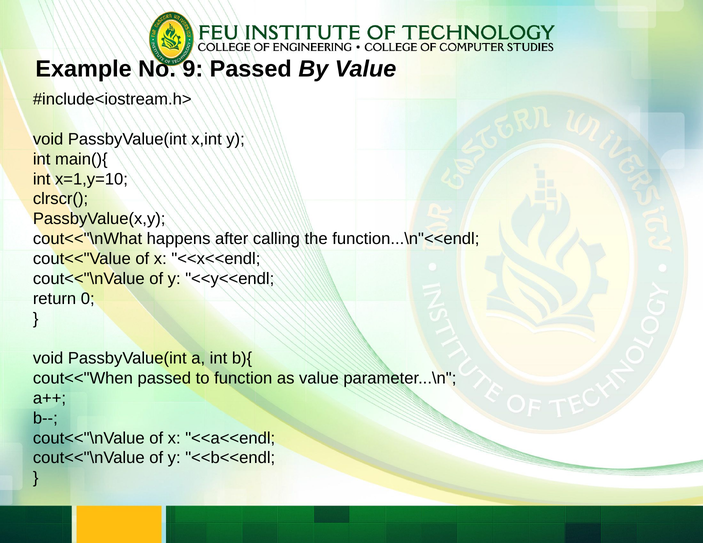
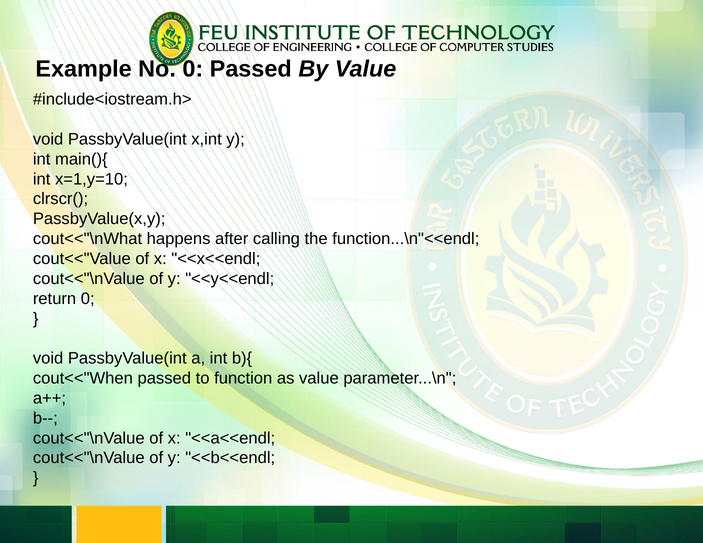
No 9: 9 -> 0
